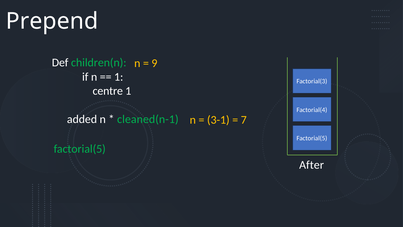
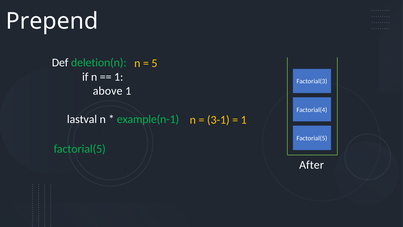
children(n: children(n -> deletion(n
9: 9 -> 5
centre: centre -> above
added: added -> lastval
cleaned(n-1: cleaned(n-1 -> example(n-1
7 at (244, 120): 7 -> 1
